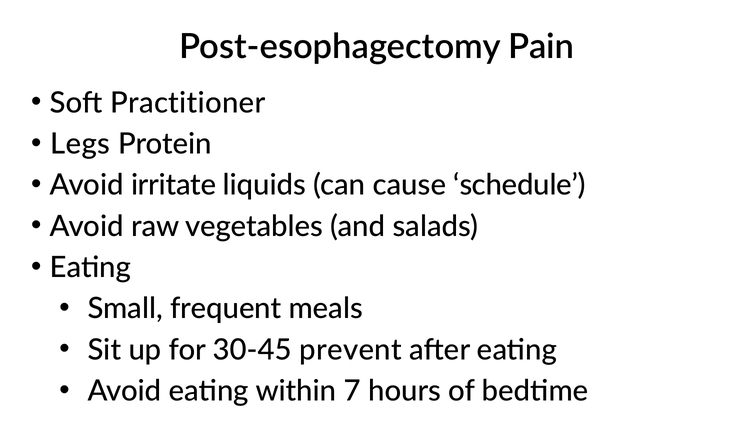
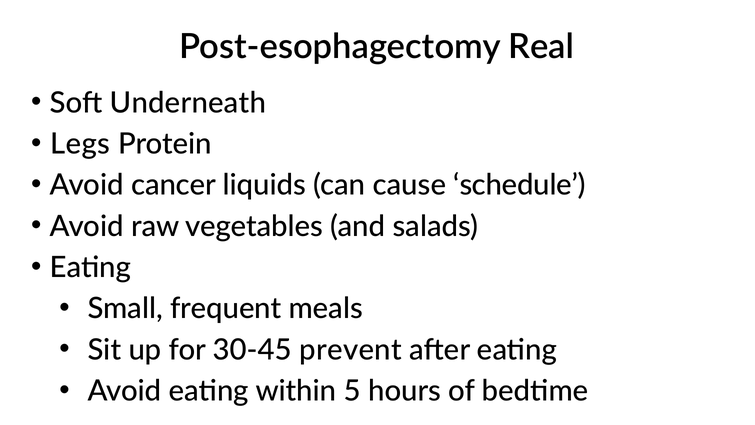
Pain: Pain -> Real
Practitioner: Practitioner -> Underneath
irritate: irritate -> cancer
7: 7 -> 5
